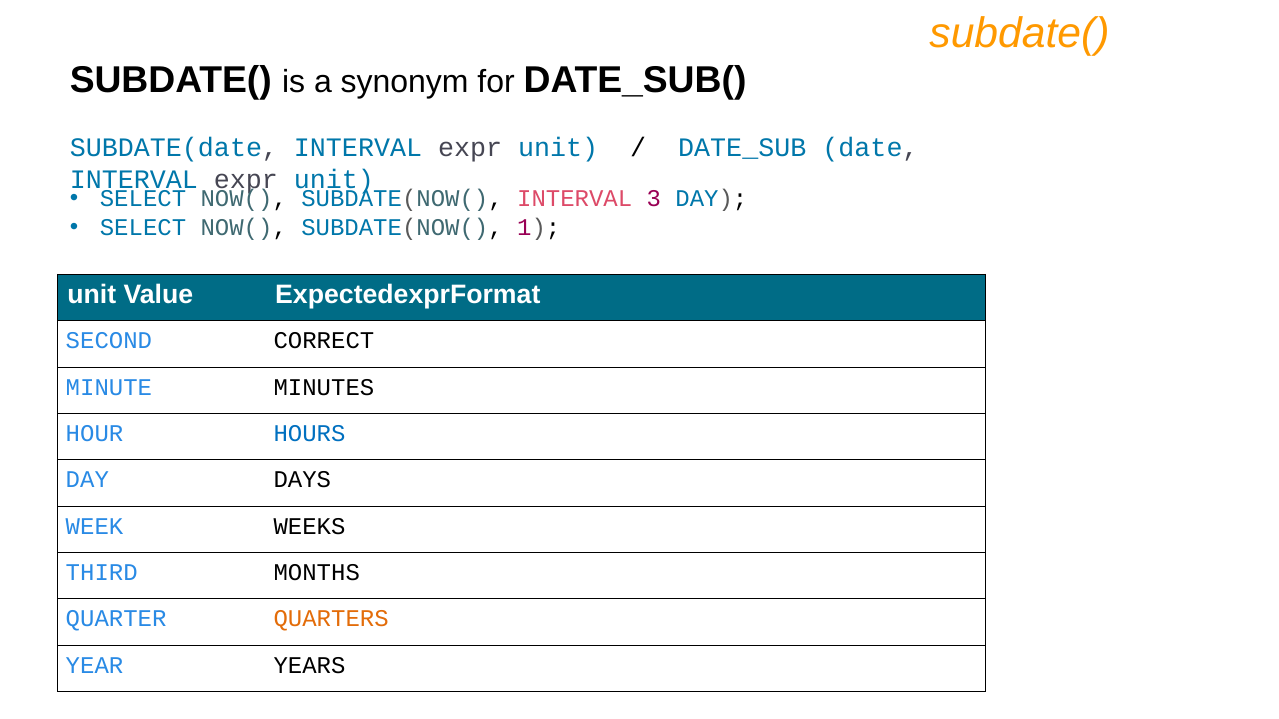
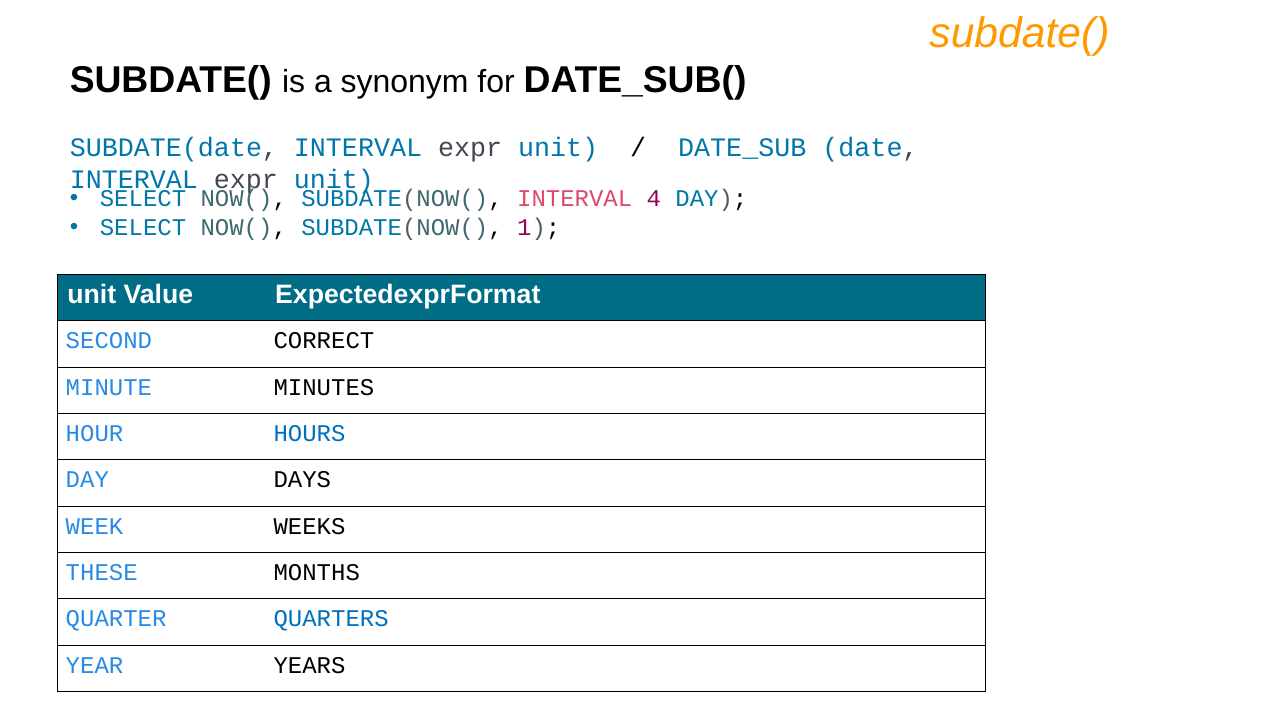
3: 3 -> 4
THIRD: THIRD -> THESE
QUARTERS colour: orange -> blue
